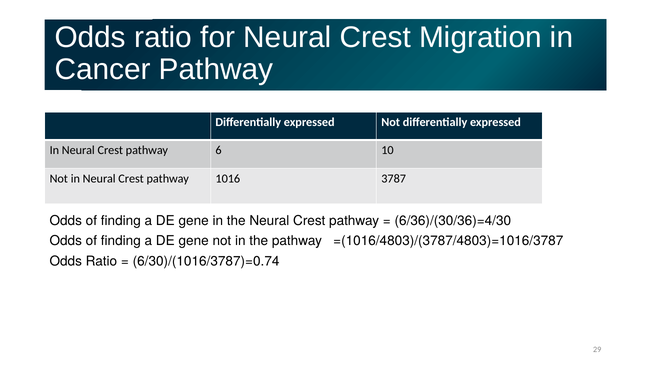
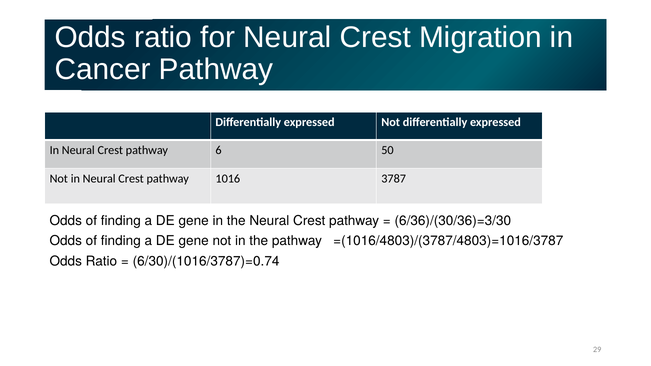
10: 10 -> 50
6/36)/(30/36)=4/30: 6/36)/(30/36)=4/30 -> 6/36)/(30/36)=3/30
